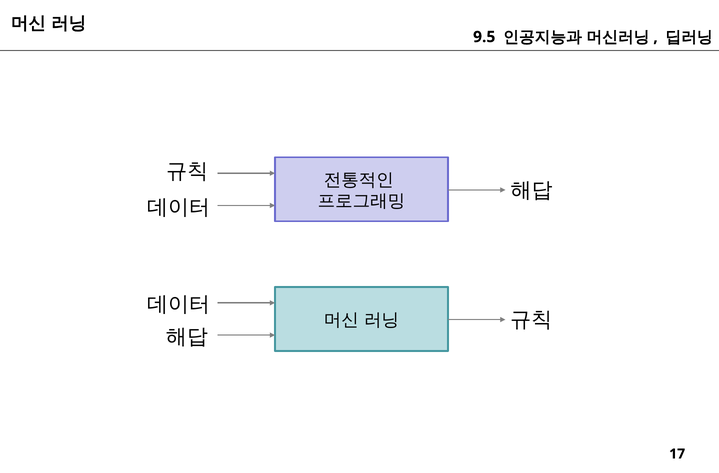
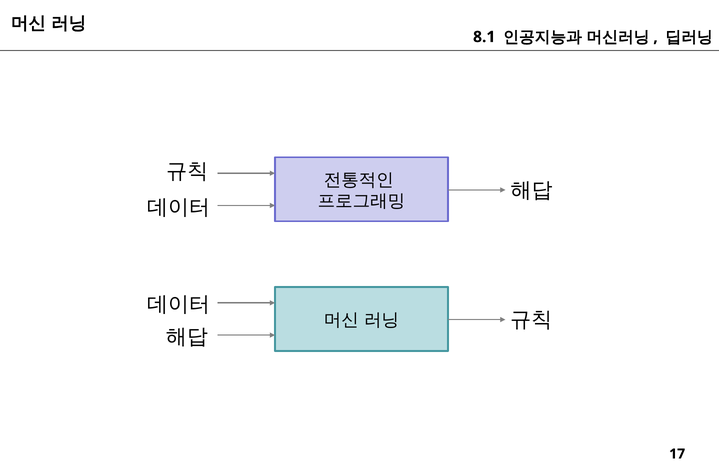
9.5: 9.5 -> 8.1
